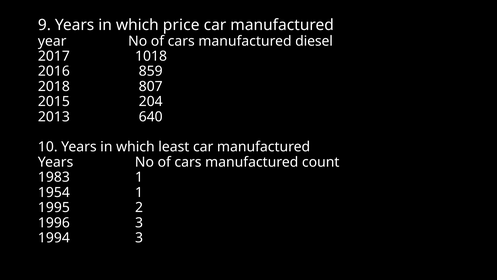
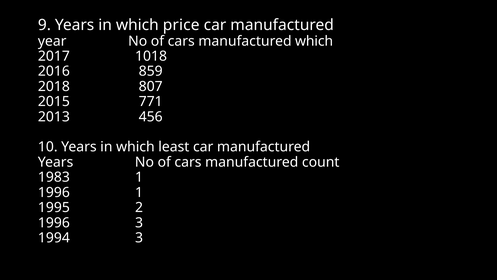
manufactured diesel: diesel -> which
204: 204 -> 771
640: 640 -> 456
1954 at (54, 192): 1954 -> 1996
